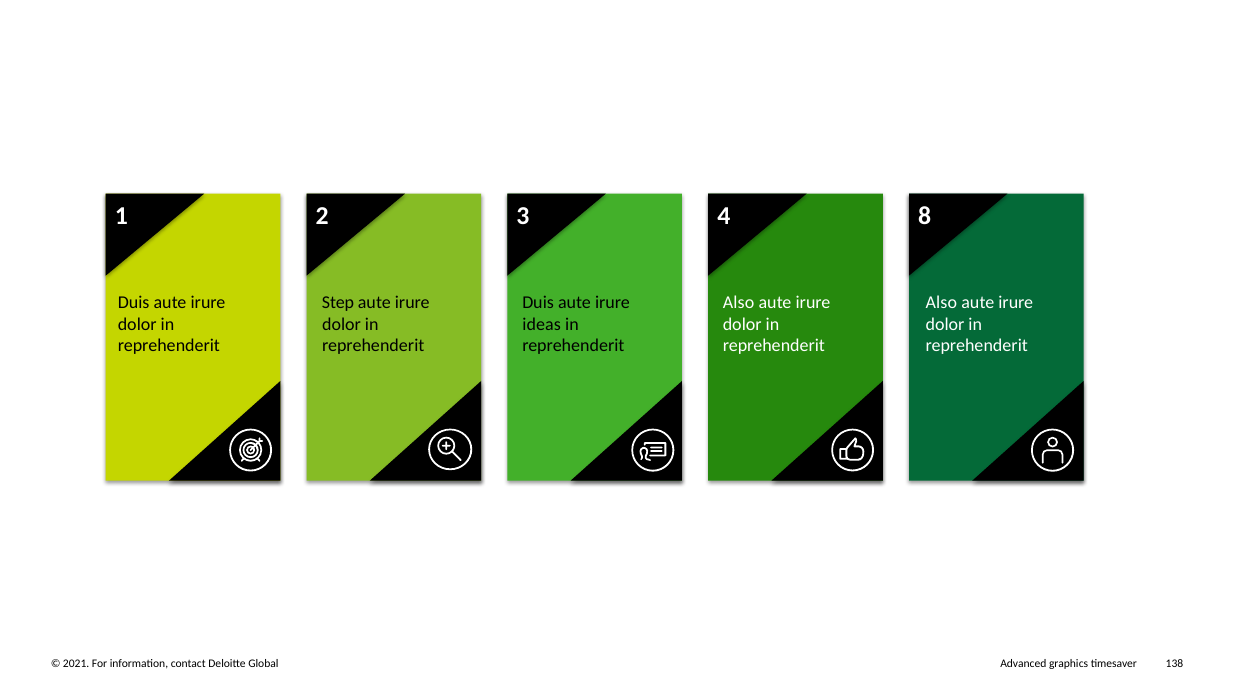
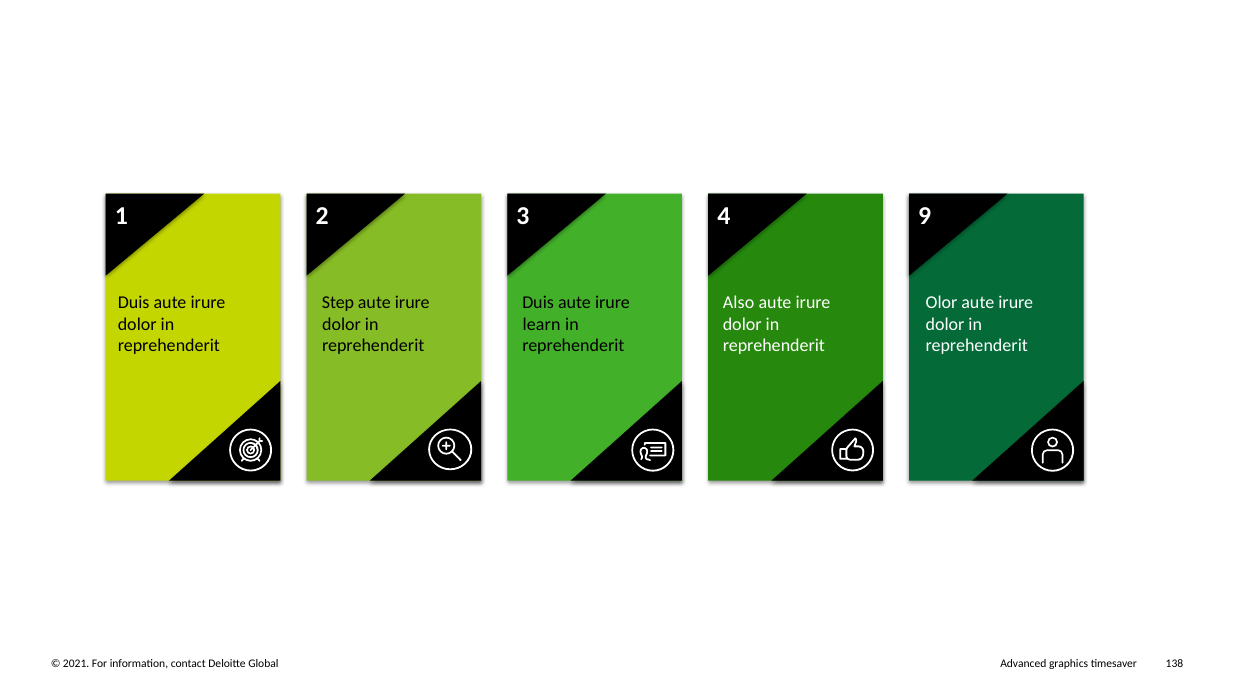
8: 8 -> 9
Also at (941, 303): Also -> Olor
ideas: ideas -> learn
